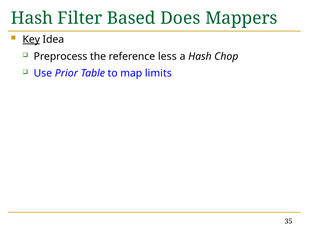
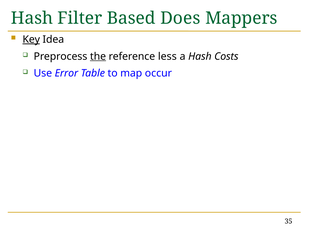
the underline: none -> present
Chop: Chop -> Costs
Prior: Prior -> Error
limits: limits -> occur
